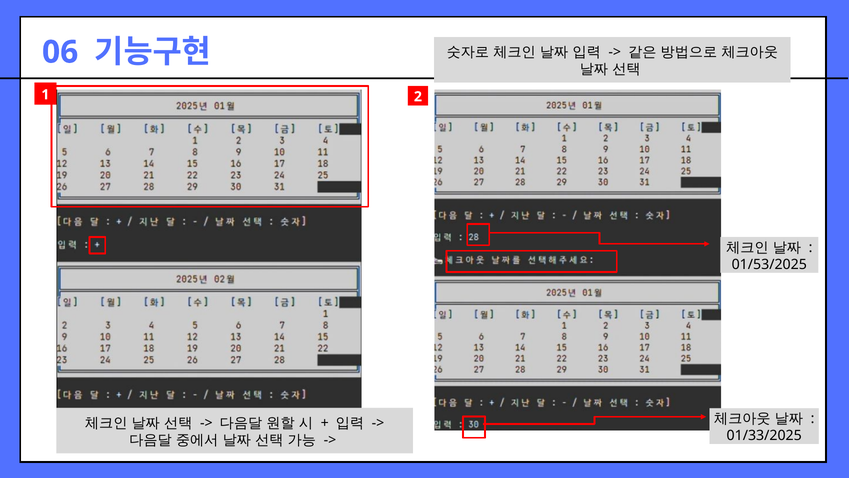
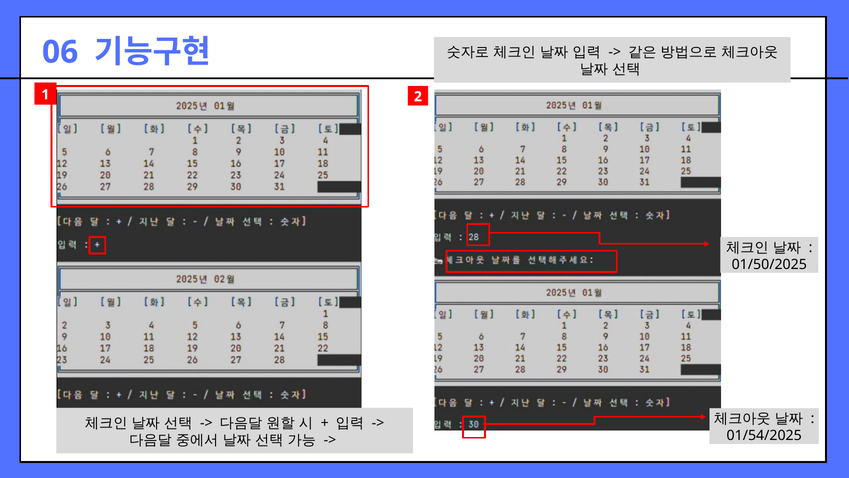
01/53/2025: 01/53/2025 -> 01/50/2025
01/33/2025: 01/33/2025 -> 01/54/2025
